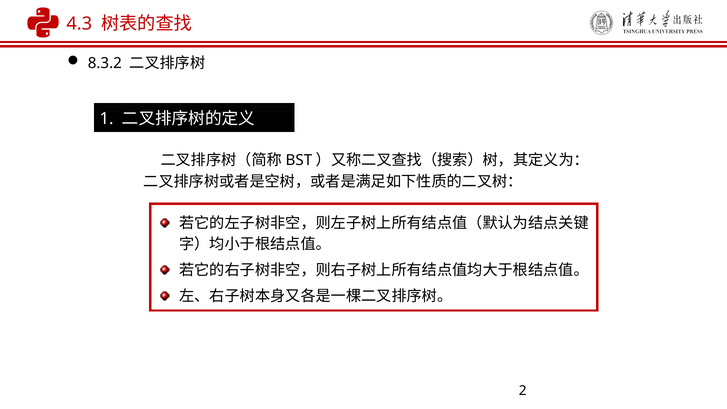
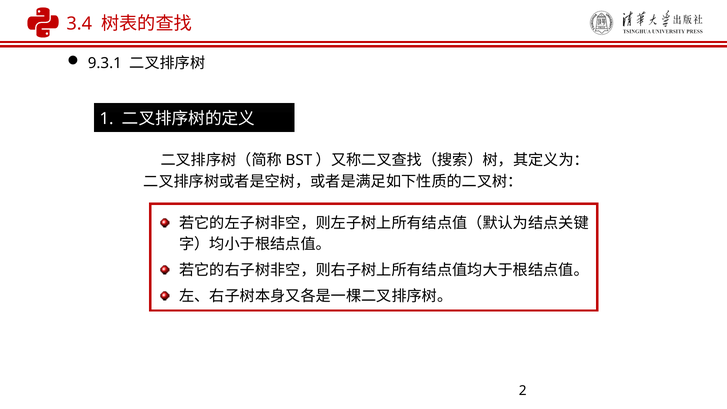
4.3: 4.3 -> 3.4
8.3.2: 8.3.2 -> 9.3.1
